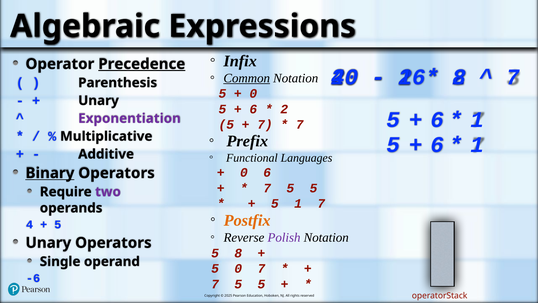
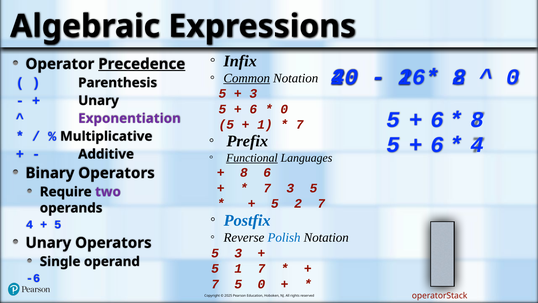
7 at (513, 77): 7 -> 0
0 at (253, 94): 0 -> 3
2 at (284, 109): 2 -> 0
1 at (477, 119): 1 -> 8
7 at (265, 124): 7 -> 1
1 at (477, 145): 1 -> 4
Functional underline: none -> present
0 at (244, 172): 0 -> 8
Binary underline: present -> none
5 at (290, 188): 5 -> 3
5 1: 1 -> 2
Postfix colour: orange -> blue
Polish colour: purple -> blue
5 8: 8 -> 3
5 0: 0 -> 1
5 at (261, 284): 5 -> 0
